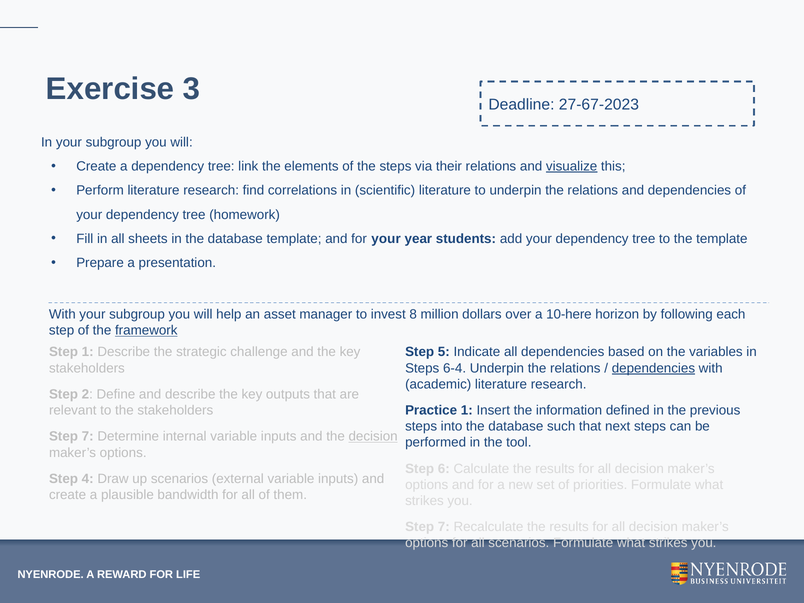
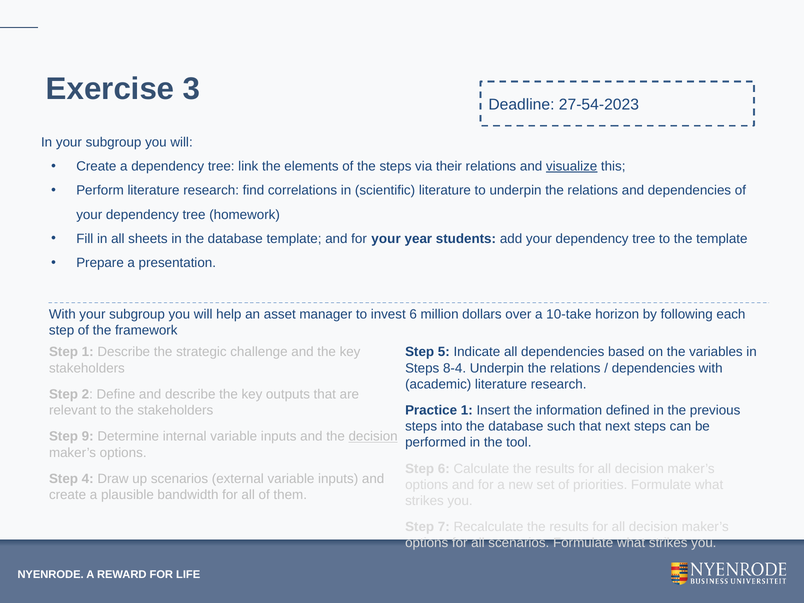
27-67-2023: 27-67-2023 -> 27-54-2023
invest 8: 8 -> 6
10-here: 10-here -> 10-take
framework underline: present -> none
6-4: 6-4 -> 8-4
dependencies at (653, 368) underline: present -> none
7 at (88, 437): 7 -> 9
